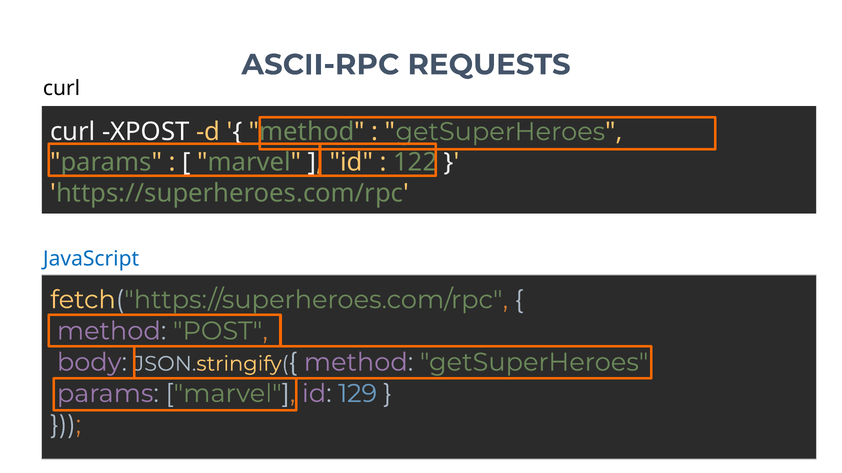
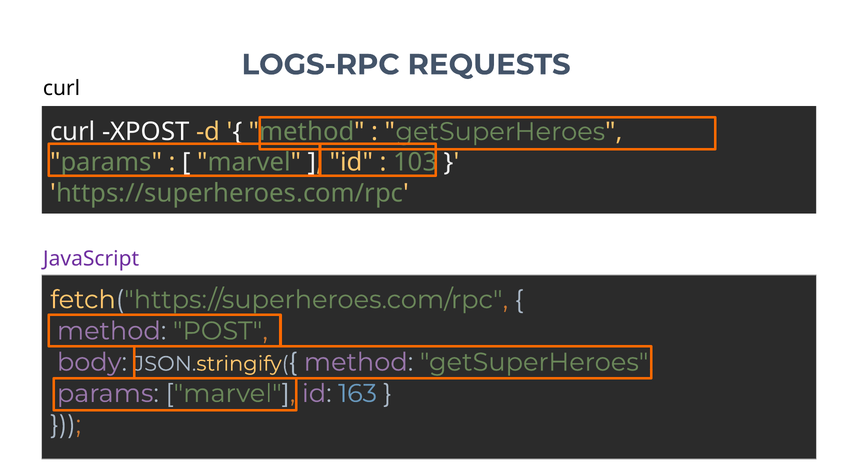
ASCII-RPC: ASCII-RPC -> LOGS-RPC
122: 122 -> 103
JavaScript colour: blue -> purple
129: 129 -> 163
